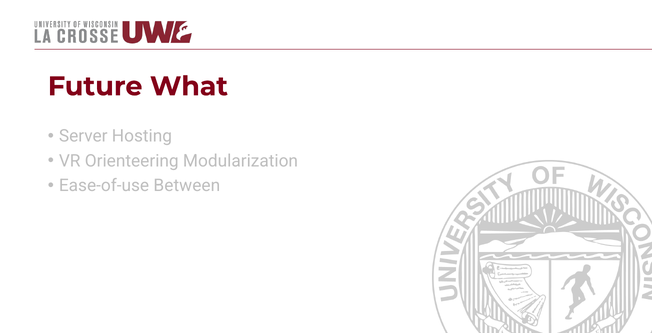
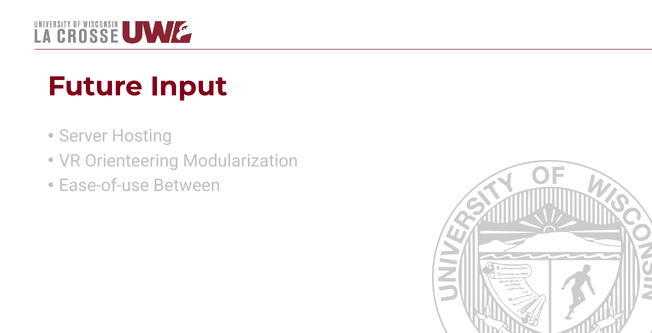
What: What -> Input
